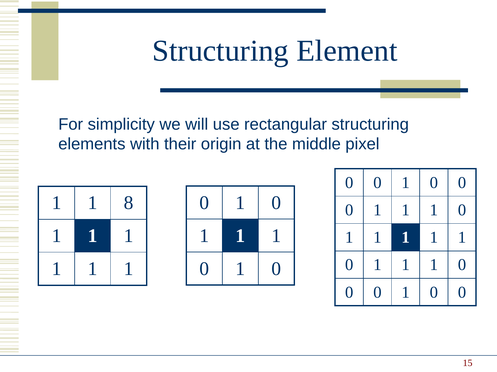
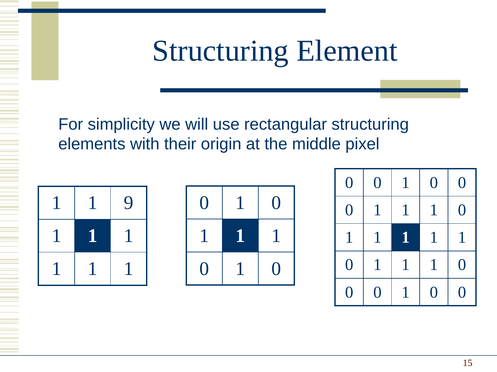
8: 8 -> 9
